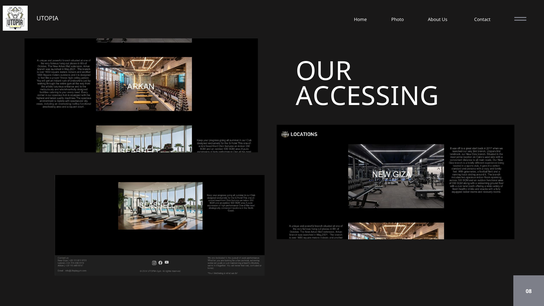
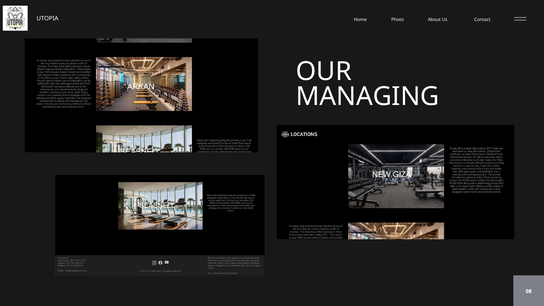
ACCESSING: ACCESSING -> MANAGING
